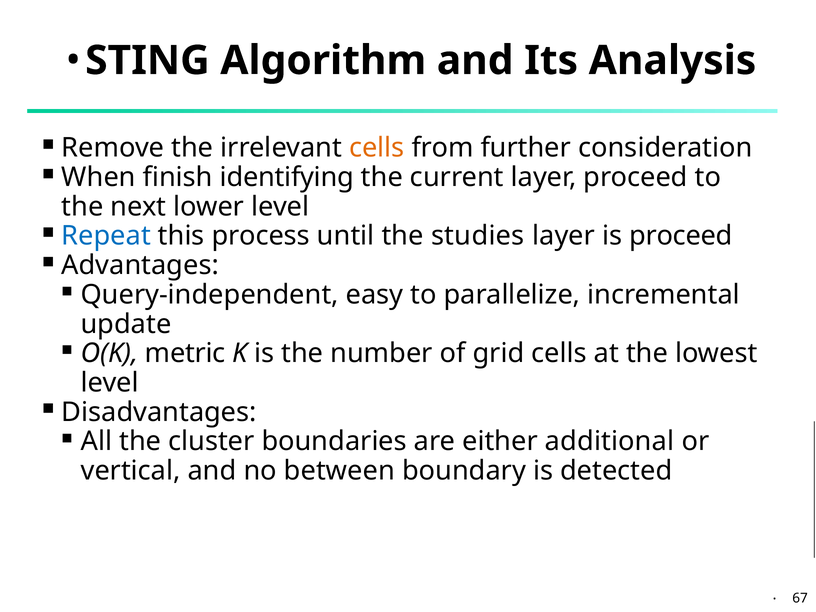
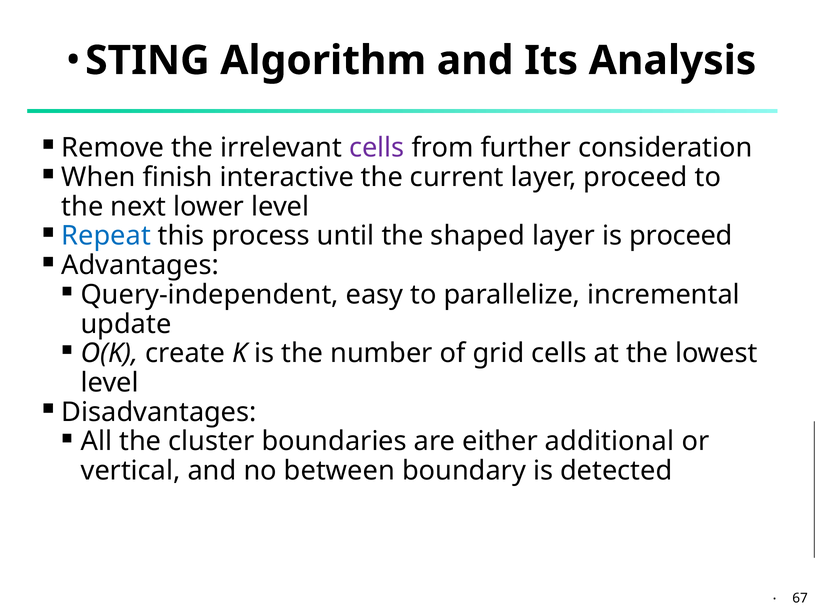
cells at (377, 148) colour: orange -> purple
identifying: identifying -> interactive
studies: studies -> shaped
metric: metric -> create
